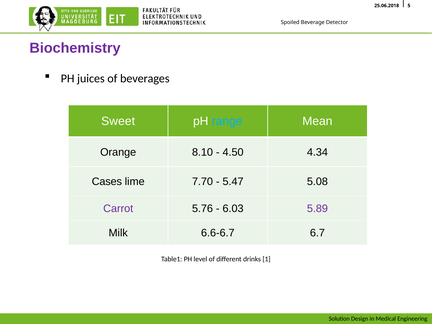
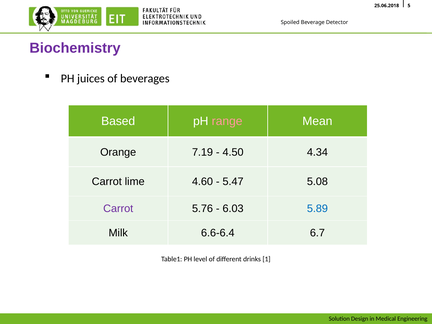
Sweet: Sweet -> Based
range colour: light blue -> pink
8.10: 8.10 -> 7.19
Cases at (107, 182): Cases -> Carrot
7.70: 7.70 -> 4.60
5.89 colour: purple -> blue
6.6-6.7: 6.6-6.7 -> 6.6-6.4
